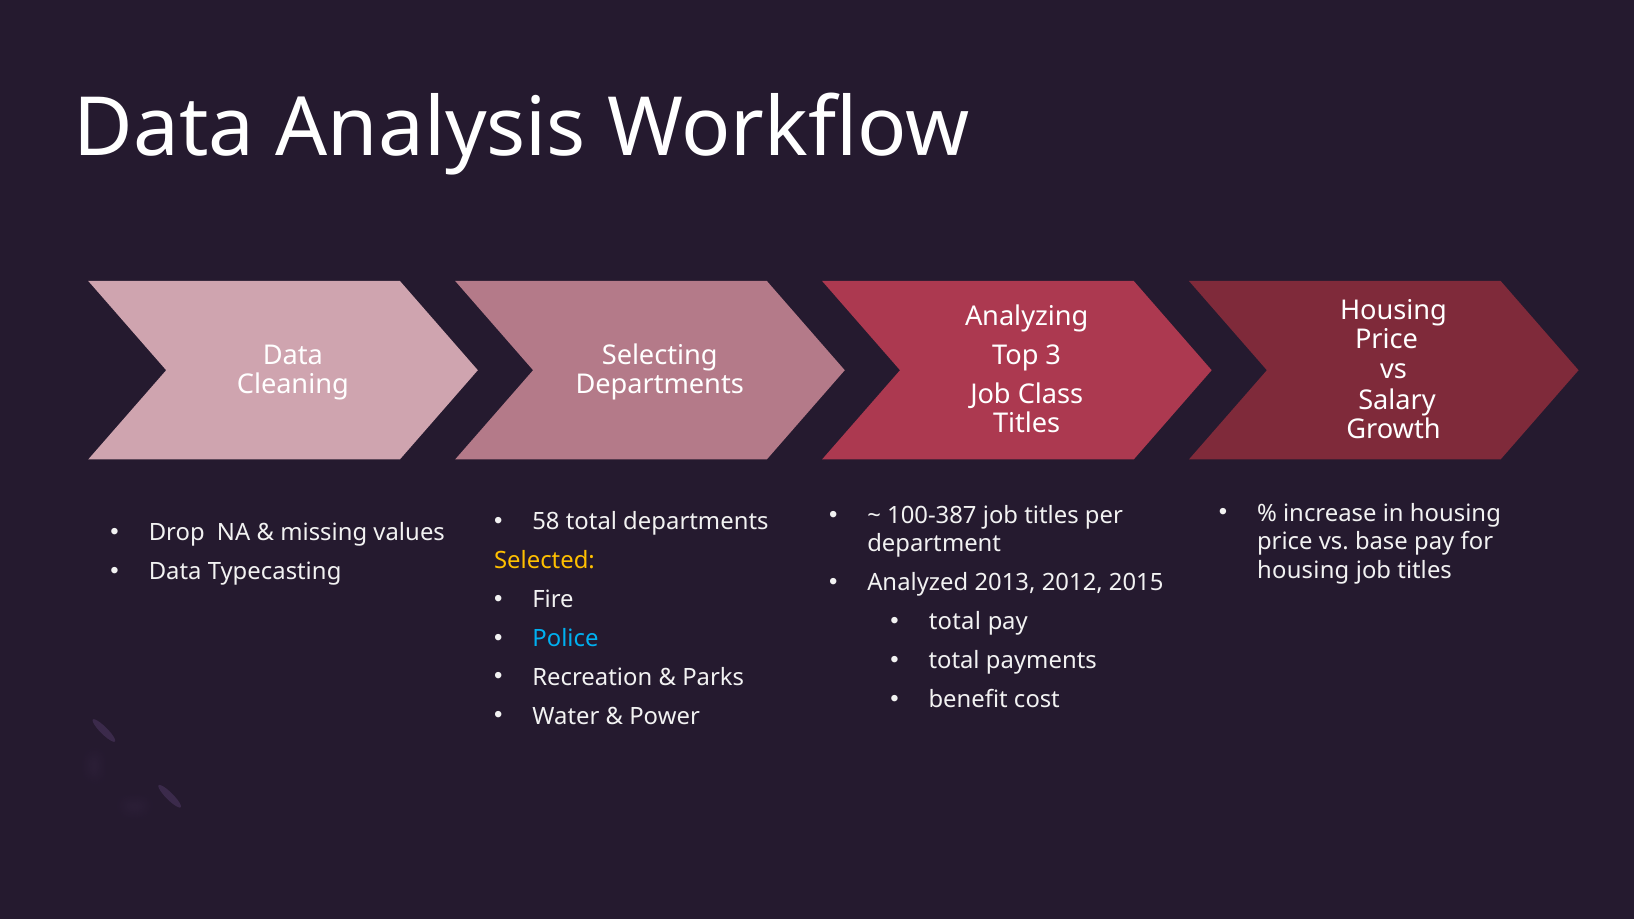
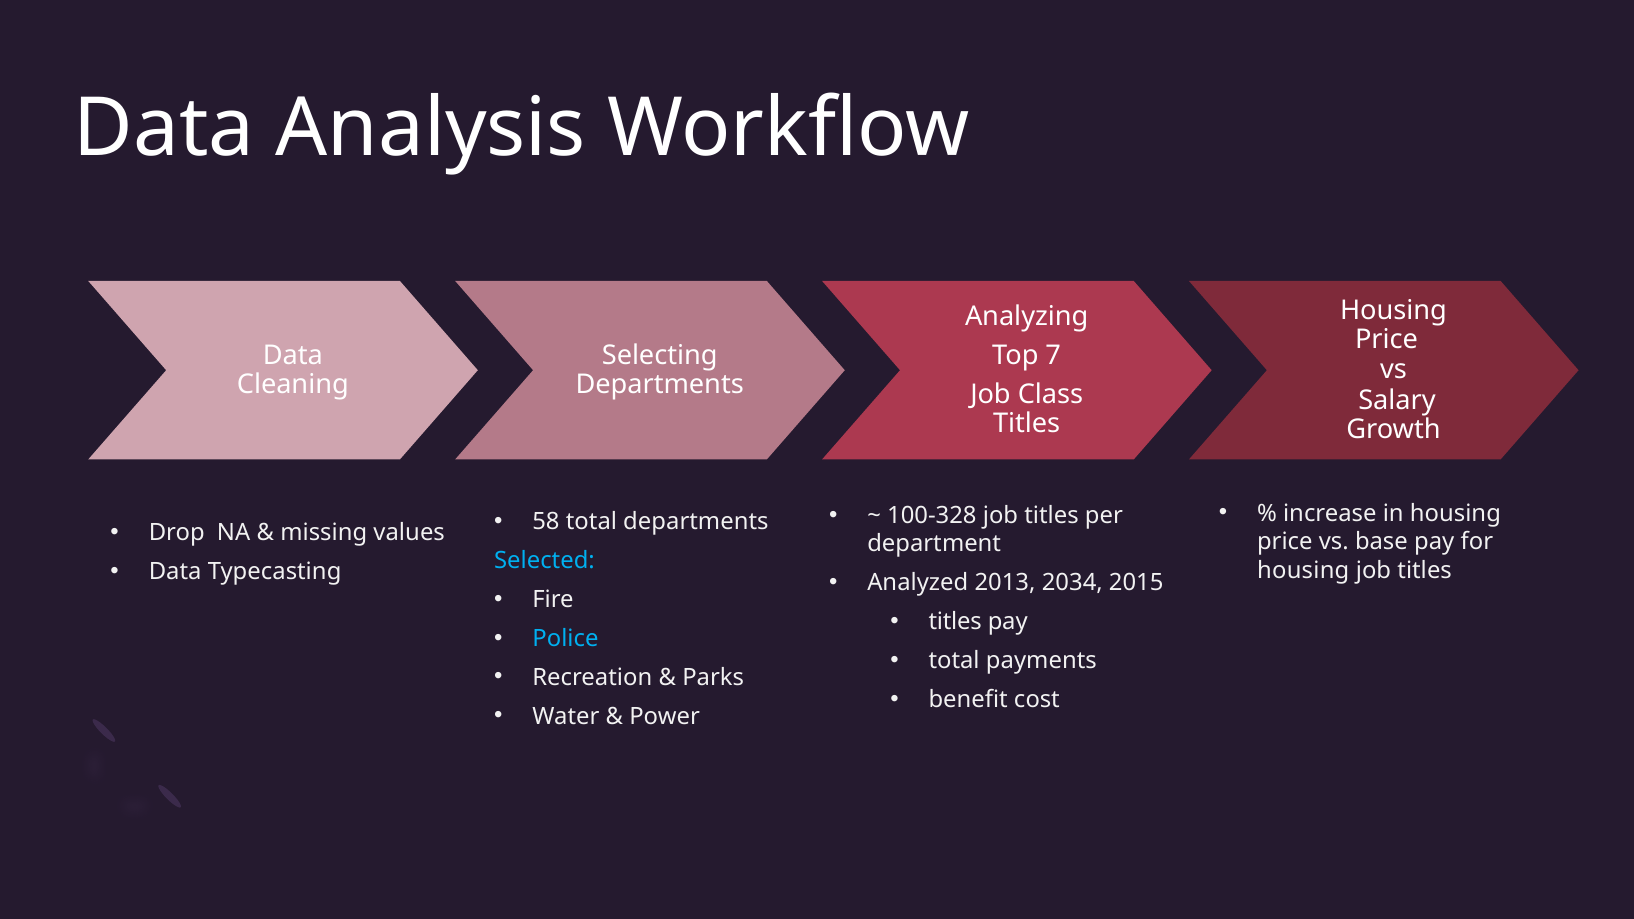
3: 3 -> 7
100-387: 100-387 -> 100-328
Selected colour: yellow -> light blue
2012: 2012 -> 2034
total at (955, 622): total -> titles
